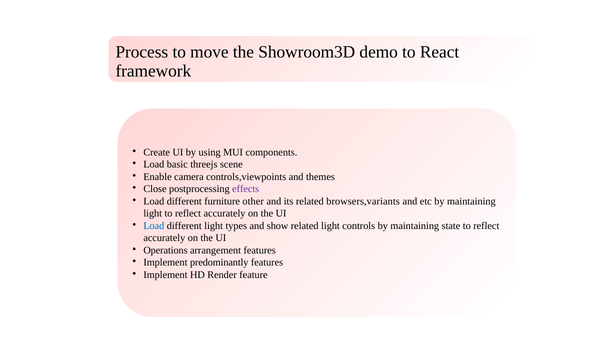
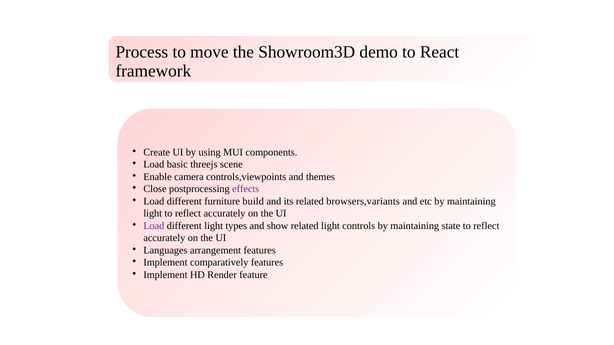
other: other -> build
Load at (154, 226) colour: blue -> purple
Operations: Operations -> Languages
predominantly: predominantly -> comparatively
